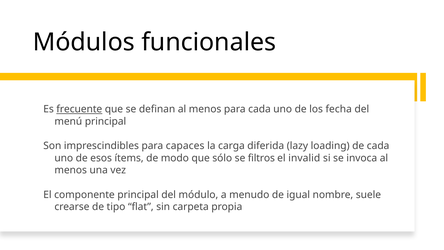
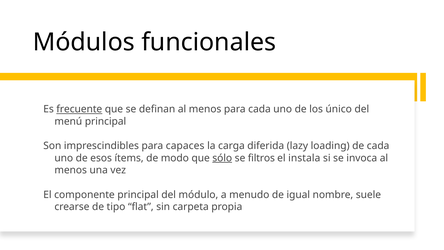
fecha: fecha -> único
sólo underline: none -> present
invalid: invalid -> instala
